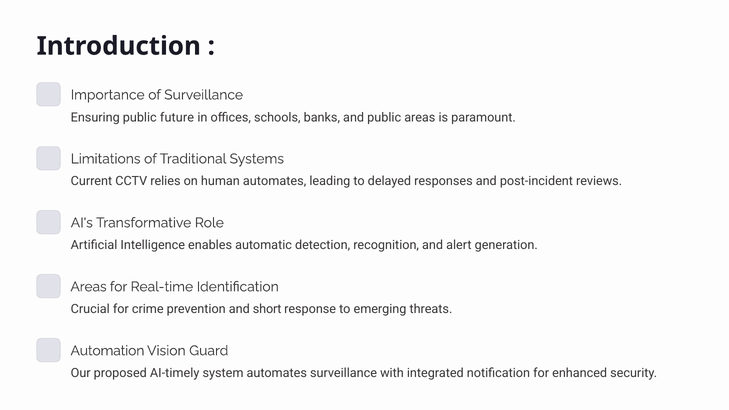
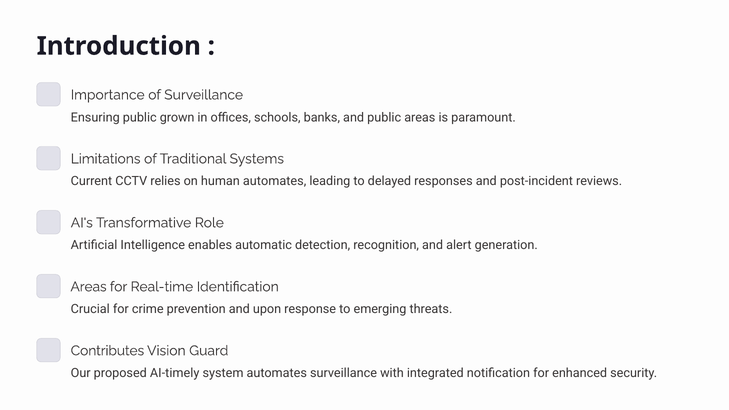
future: future -> grown
short: short -> upon
Automation: Automation -> Contributes
